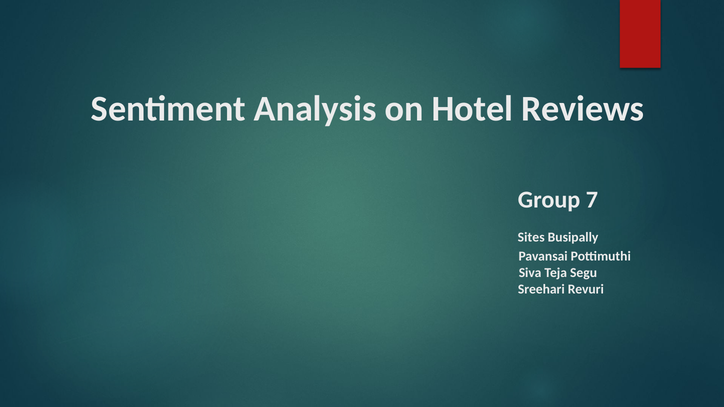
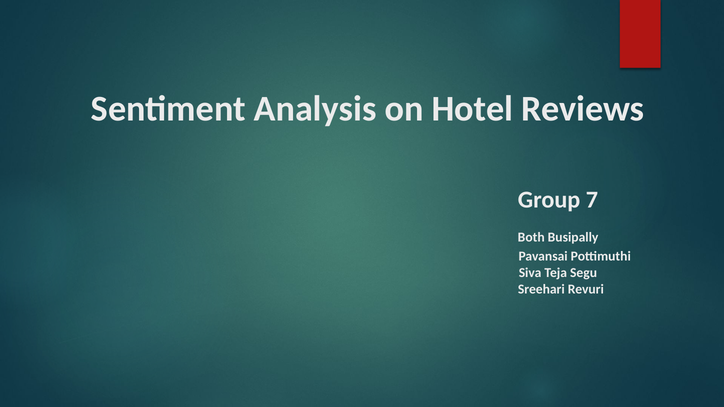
Sites: Sites -> Both
